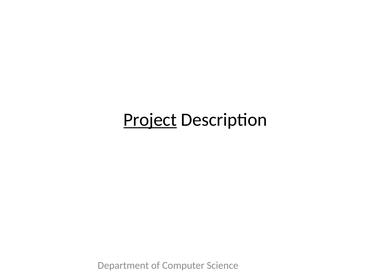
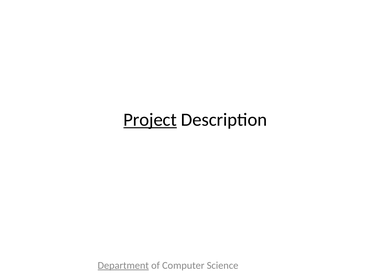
Department underline: none -> present
